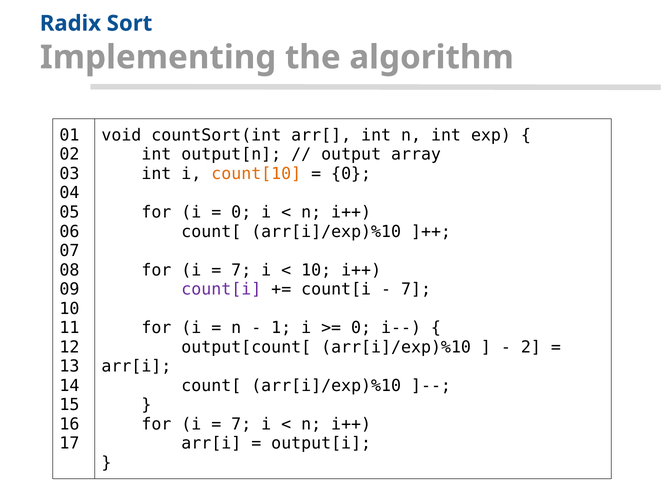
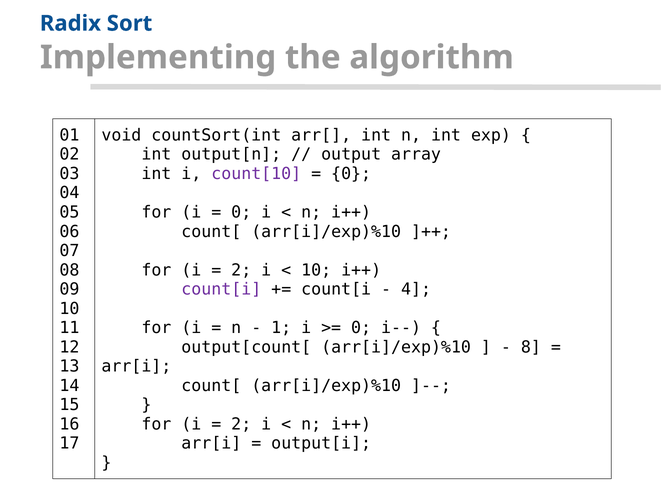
count[10 colour: orange -> purple
7 at (241, 270): 7 -> 2
7 at (416, 289): 7 -> 4
2: 2 -> 8
7 at (241, 424): 7 -> 2
